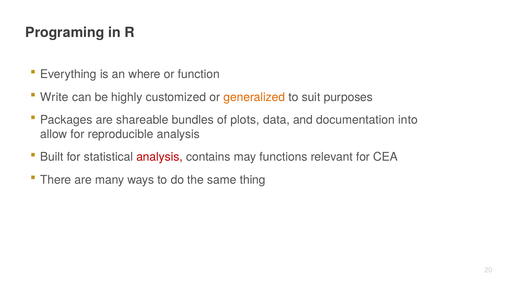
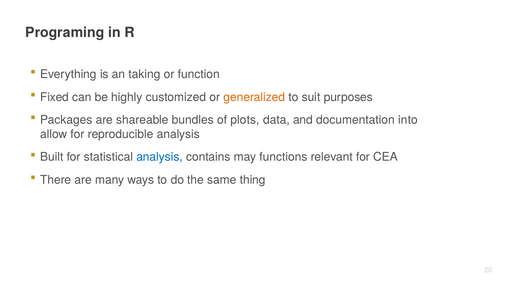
where: where -> taking
Write: Write -> Fixed
analysis at (160, 157) colour: red -> blue
